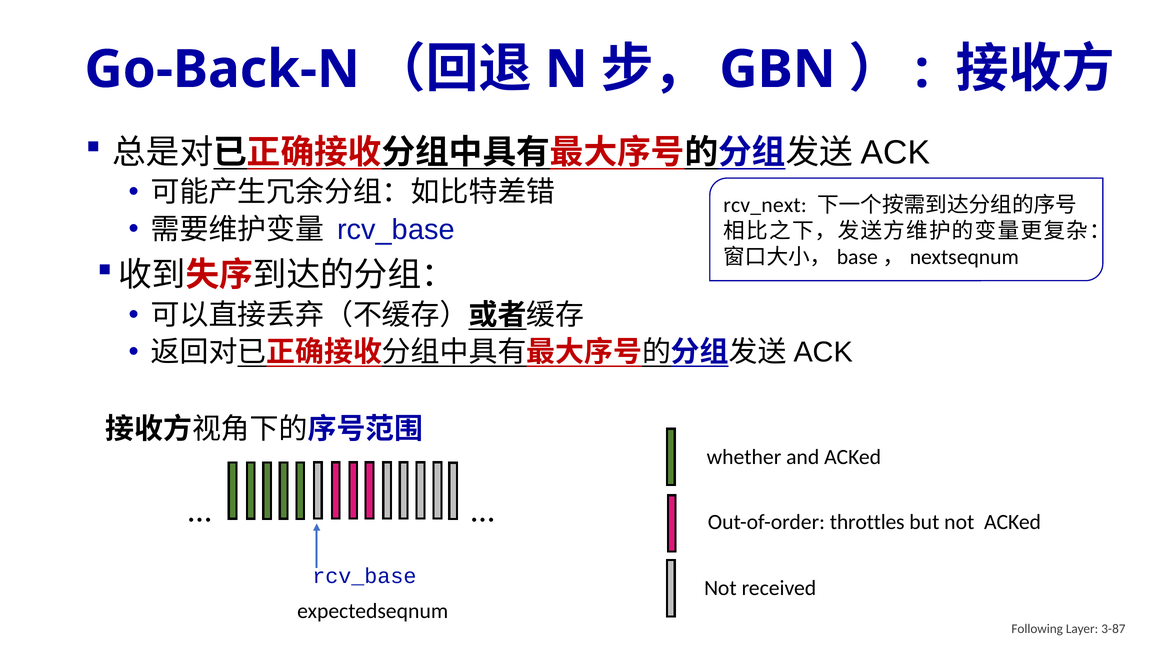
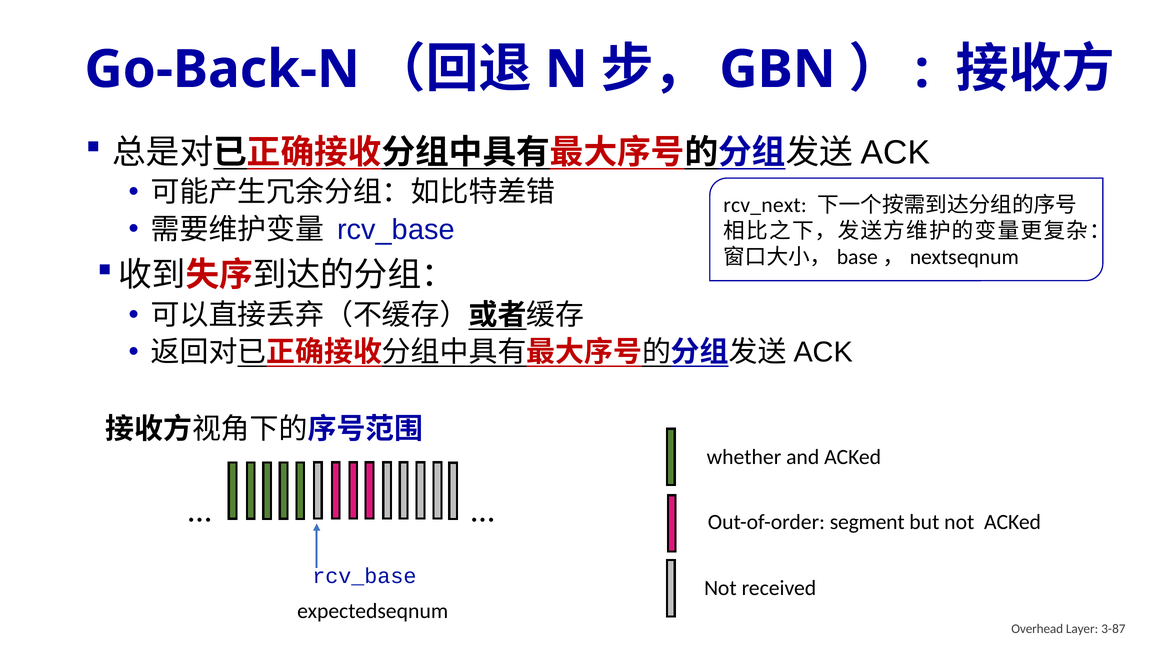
throttles: throttles -> segment
Following: Following -> Overhead
